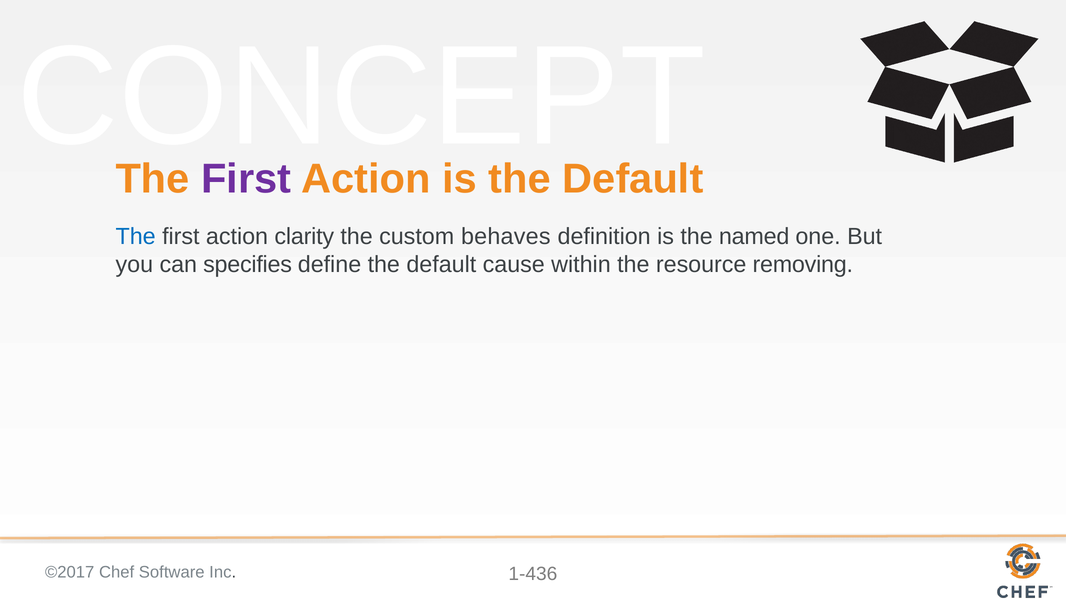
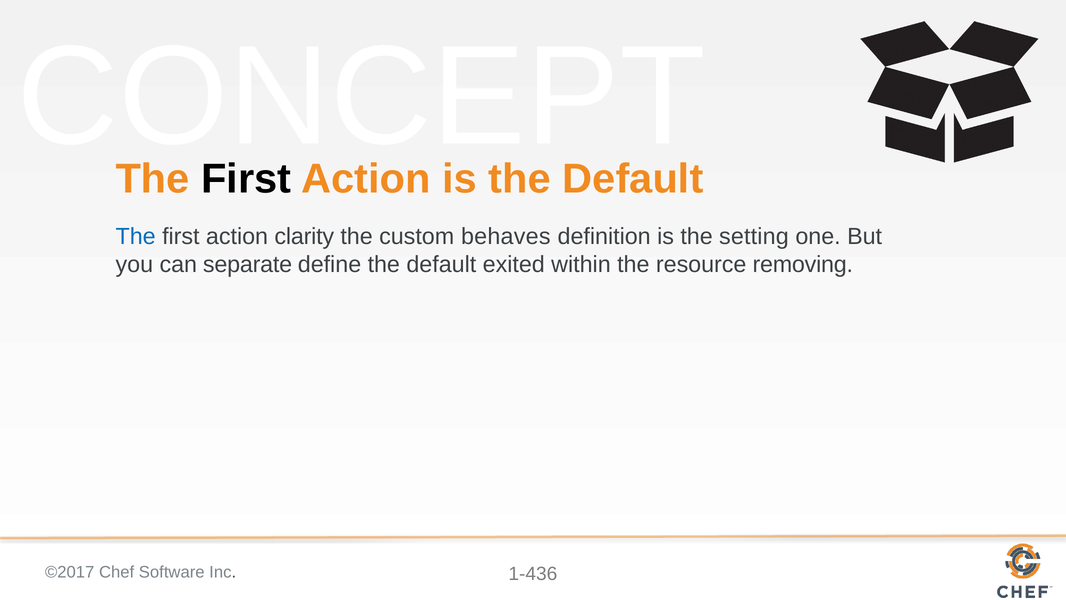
First at (246, 179) colour: purple -> black
named: named -> setting
specifies: specifies -> separate
cause: cause -> exited
